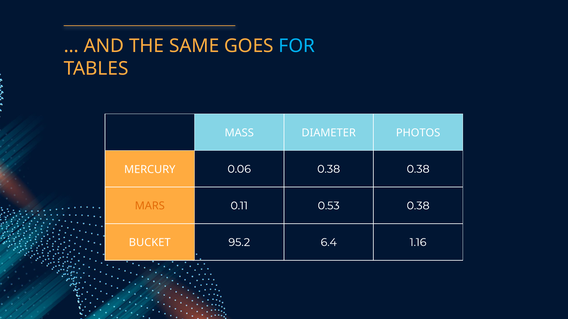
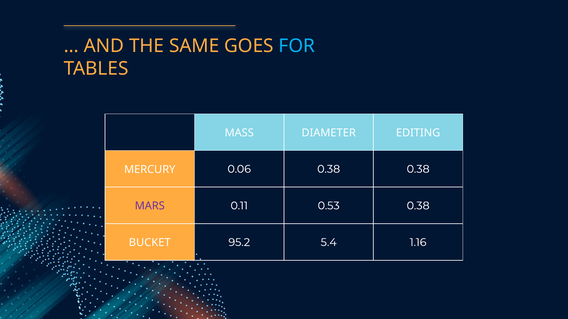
PHOTOS: PHOTOS -> EDITING
MARS colour: orange -> purple
6.4: 6.4 -> 5.4
